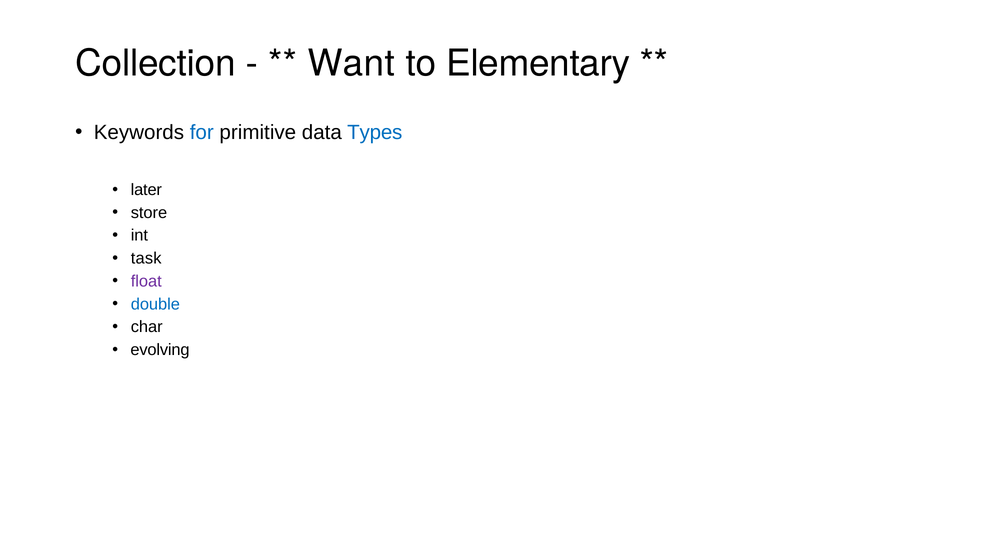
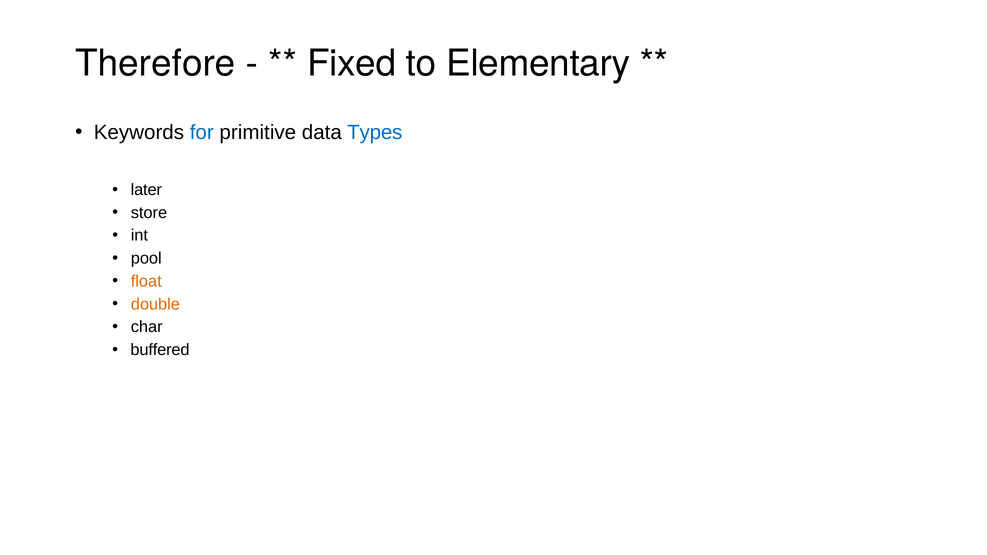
Collection: Collection -> Therefore
Want: Want -> Fixed
task: task -> pool
float colour: purple -> orange
double colour: blue -> orange
evolving: evolving -> buffered
